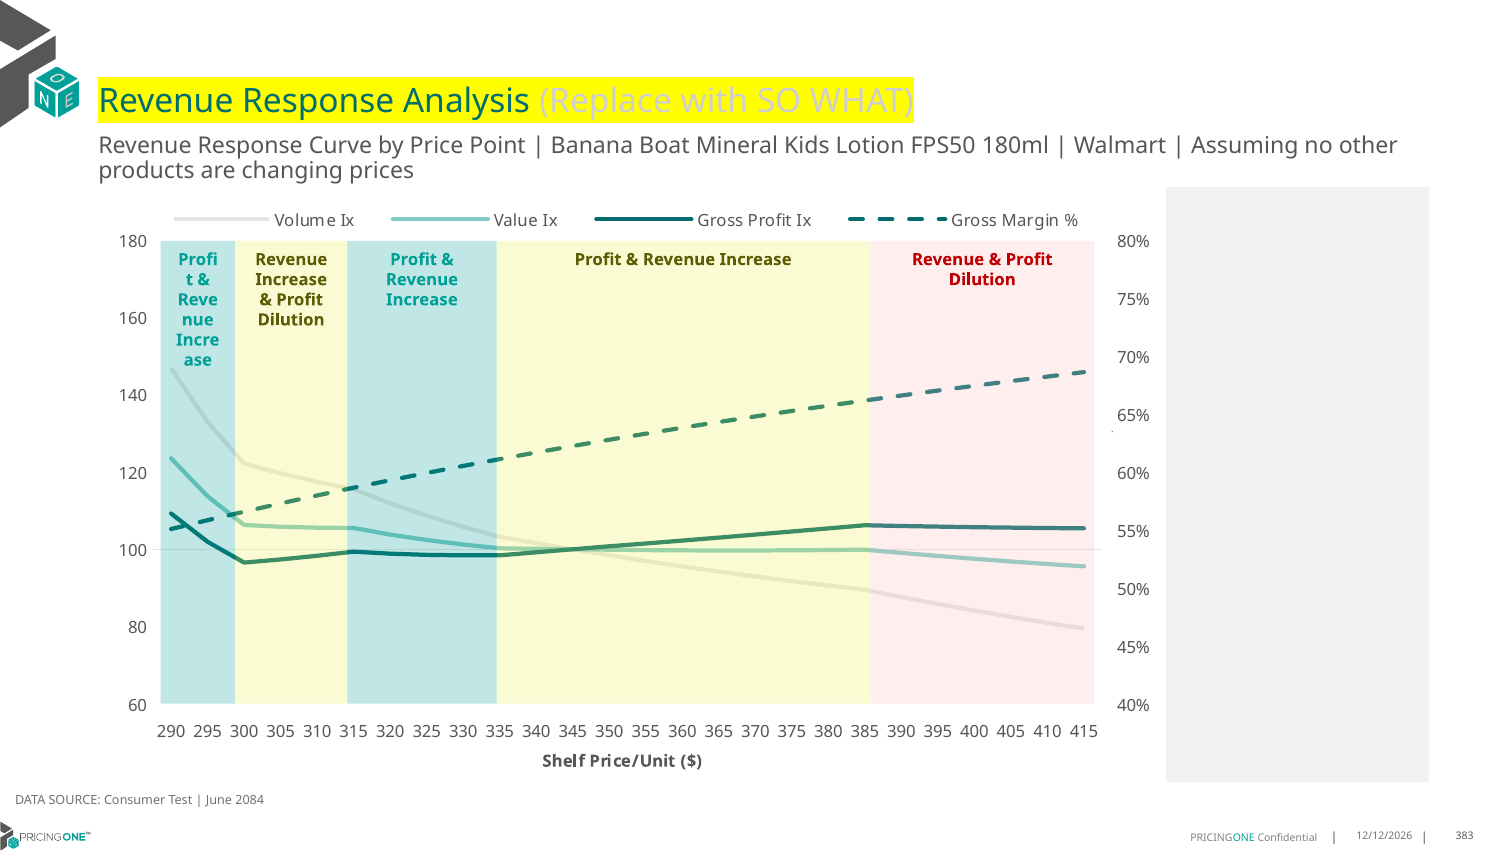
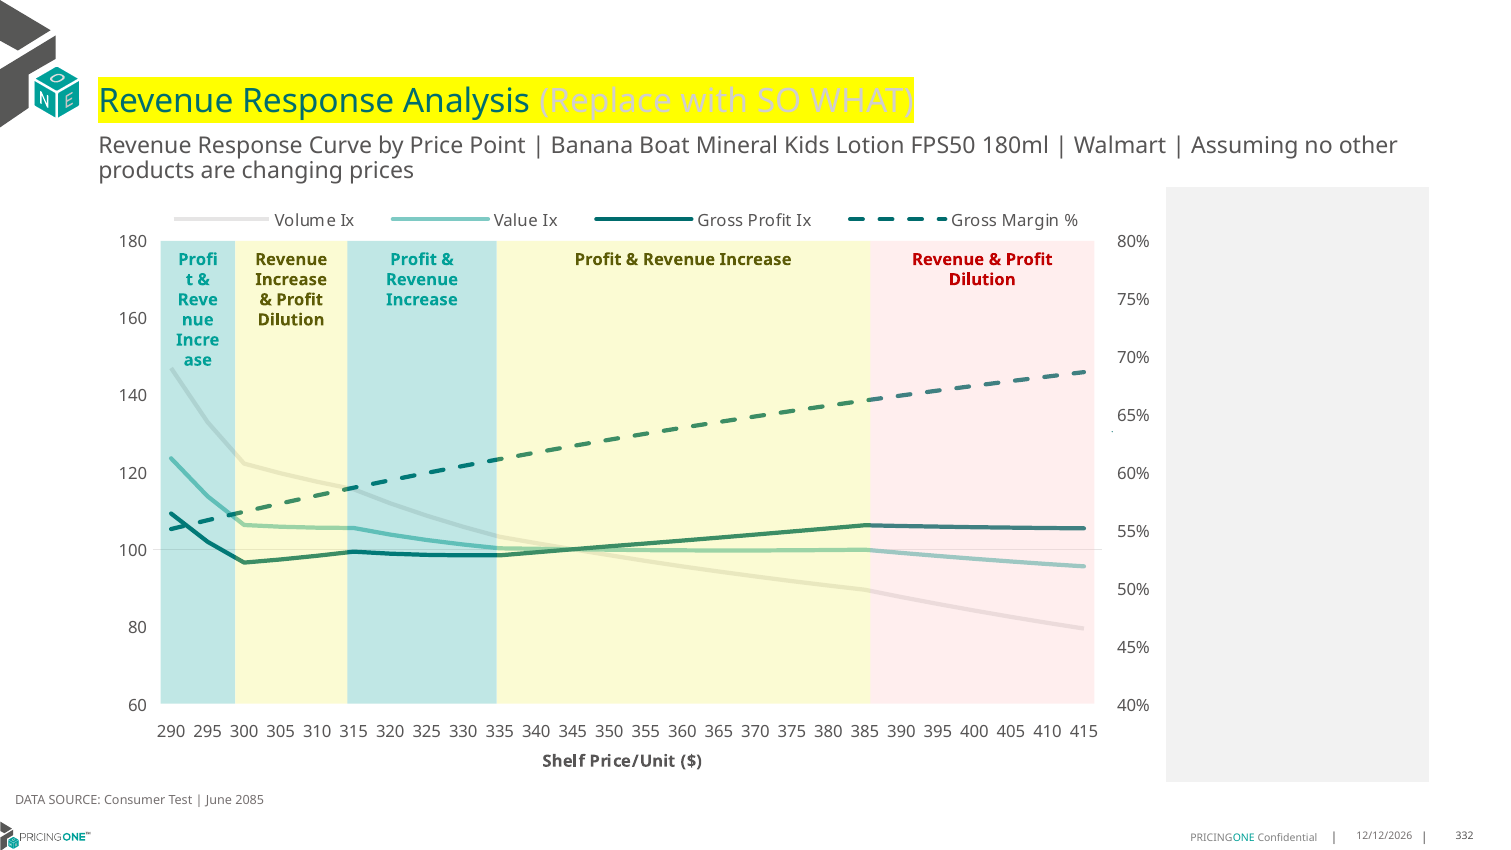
2084: 2084 -> 2085
383: 383 -> 332
